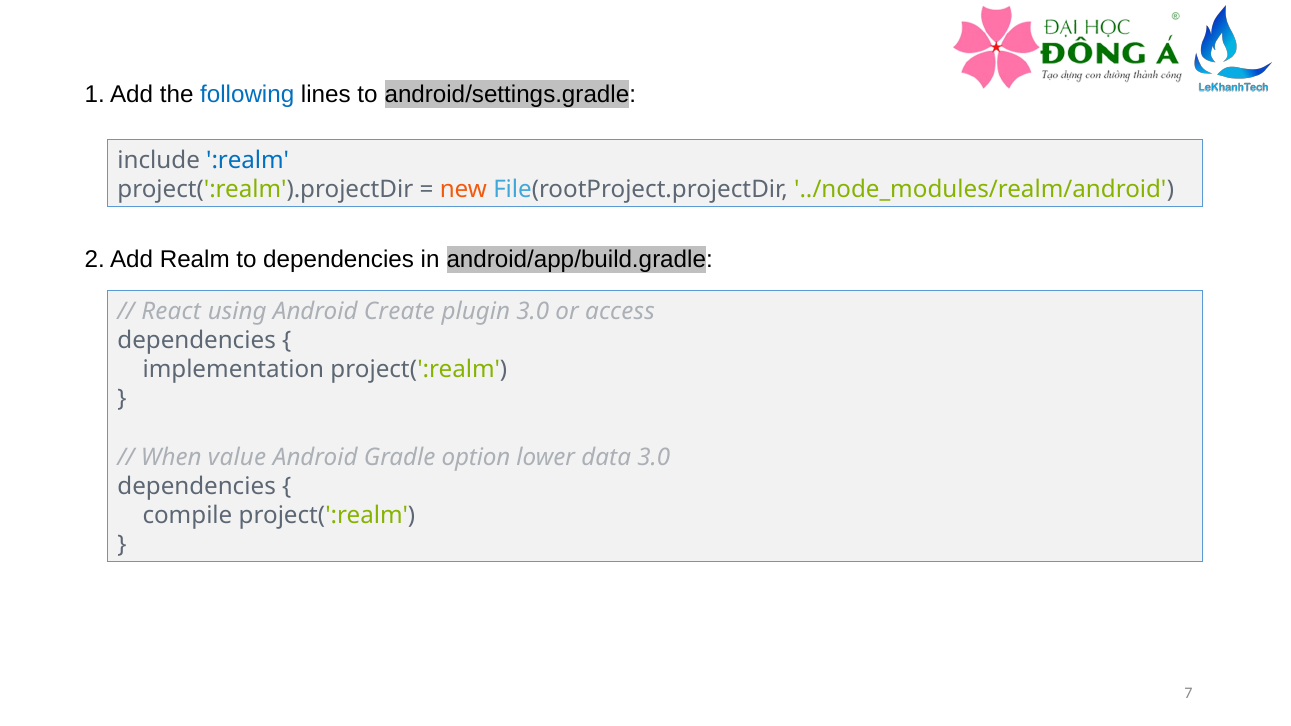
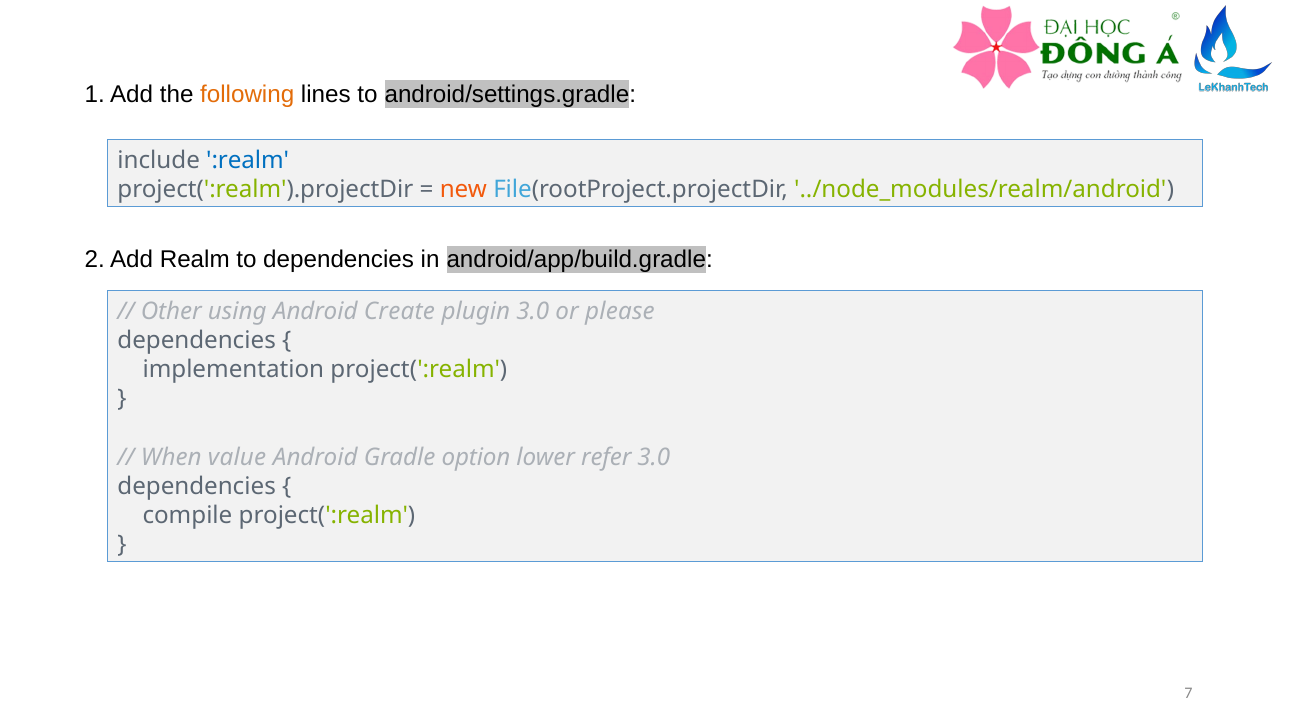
following colour: blue -> orange
React: React -> Other
access: access -> please
data: data -> refer
